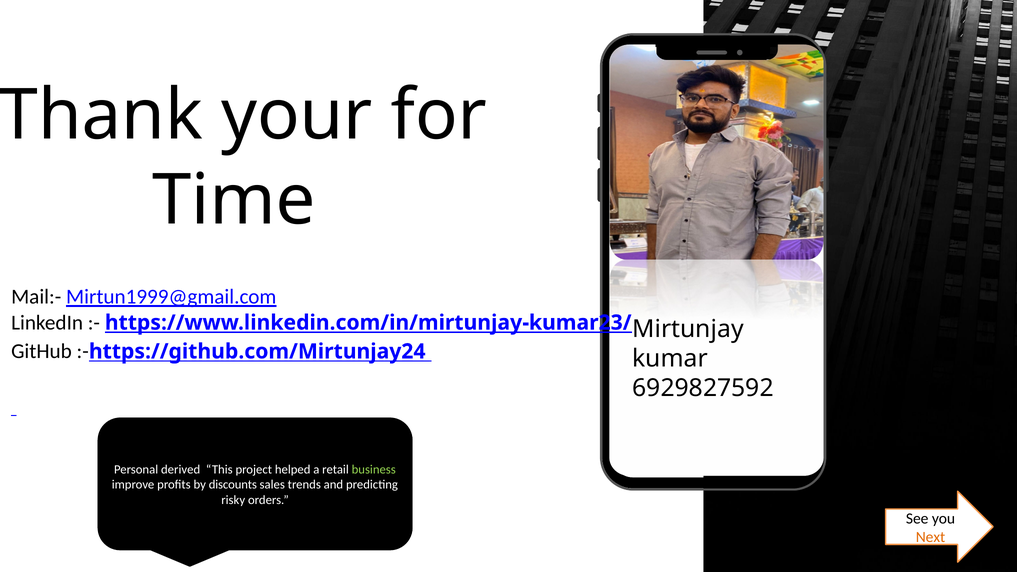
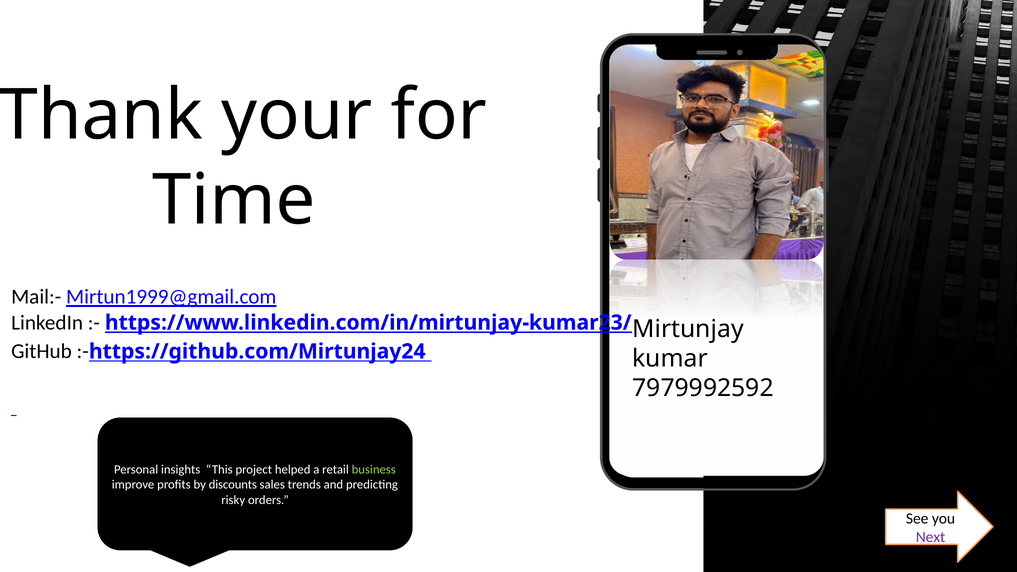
6929827592: 6929827592 -> 7979992592
derived: derived -> insights
Next colour: orange -> purple
